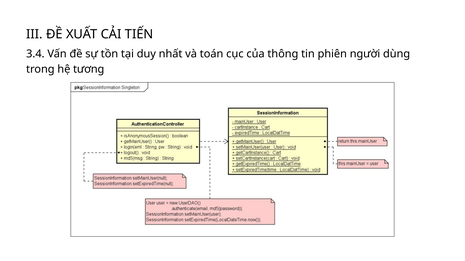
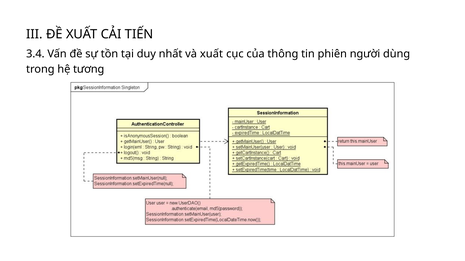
và toán: toán -> xuất
